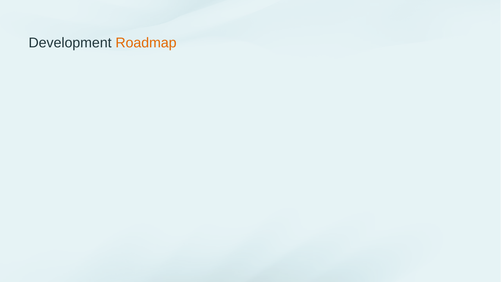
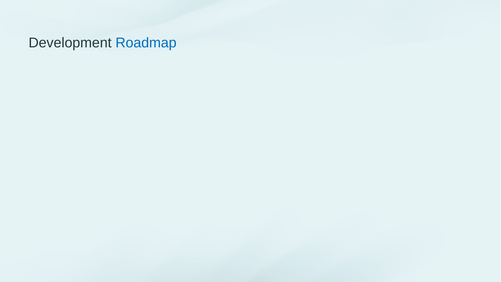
Roadmap colour: orange -> blue
